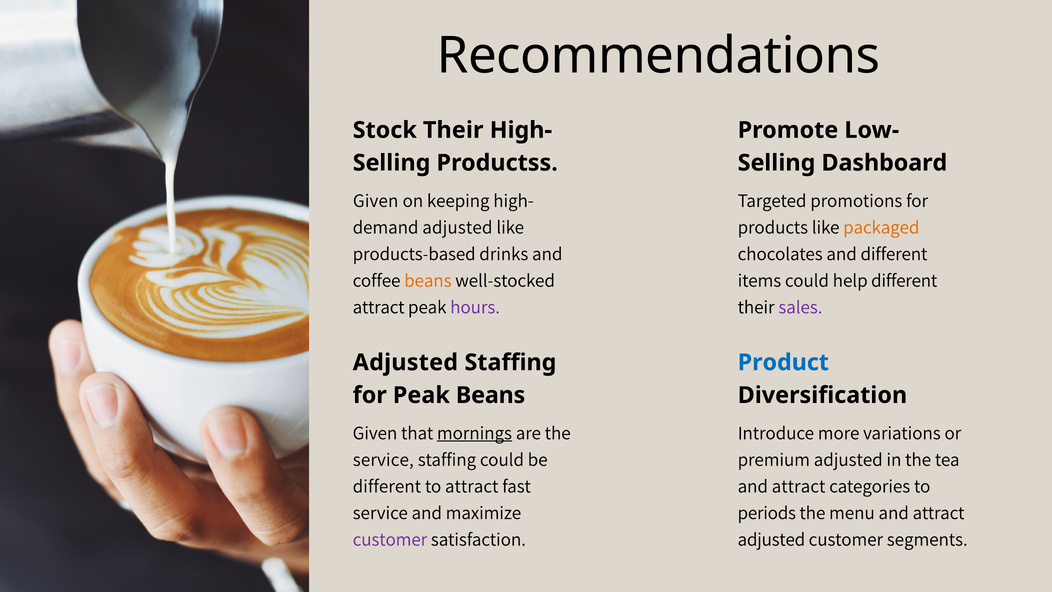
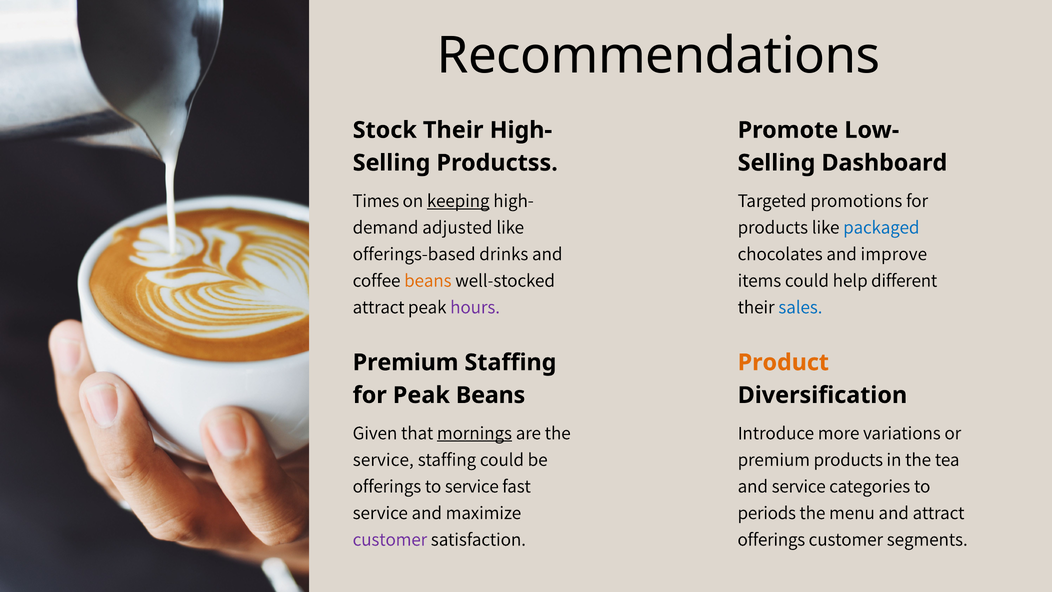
Given at (376, 201): Given -> Times
keeping underline: none -> present
packaged colour: orange -> blue
products-based: products-based -> offerings-based
and different: different -> improve
sales colour: purple -> blue
Adjusted at (405, 362): Adjusted -> Premium
Product colour: blue -> orange
premium adjusted: adjusted -> products
different at (387, 486): different -> offerings
to attract: attract -> service
attract at (799, 486): attract -> service
adjusted at (771, 539): adjusted -> offerings
